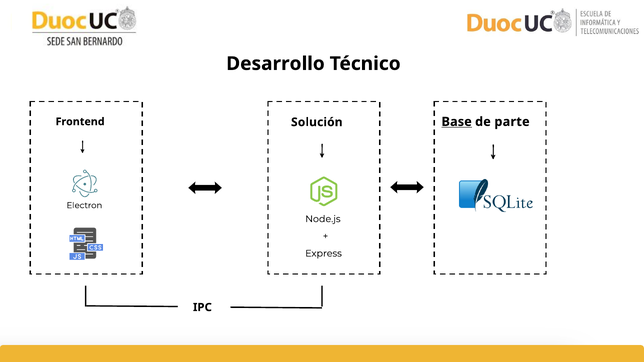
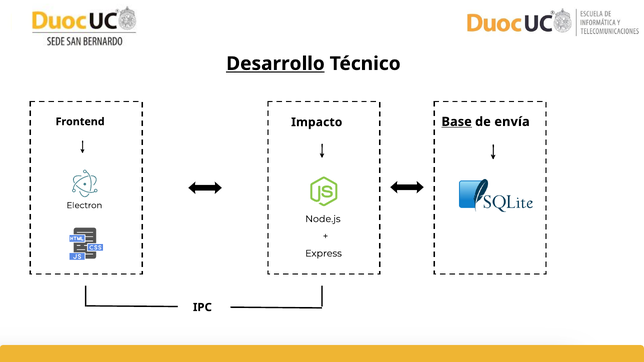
Desarrollo underline: none -> present
parte: parte -> envía
Solución: Solución -> Impacto
